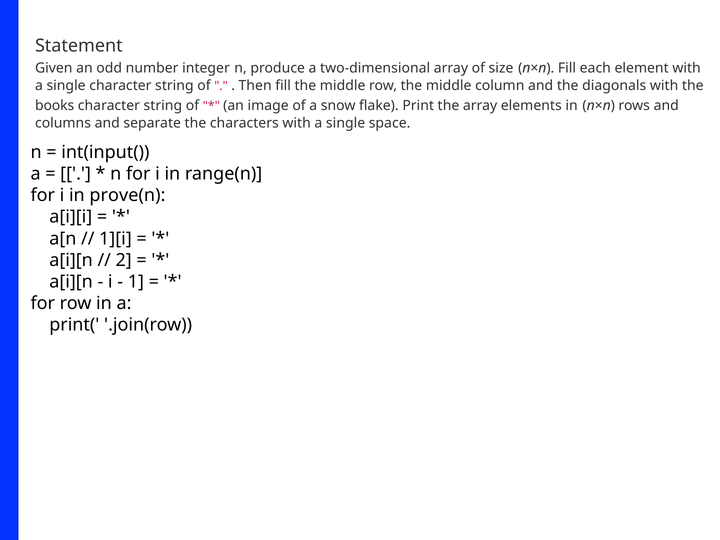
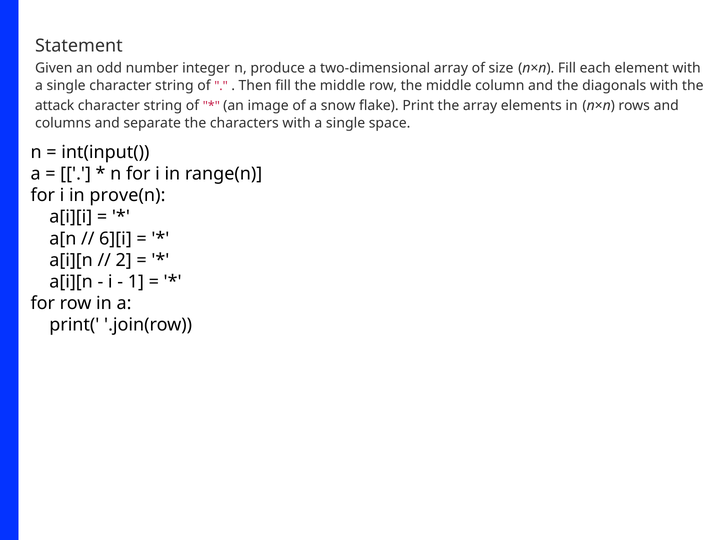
books: books -> attack
1][i: 1][i -> 6][i
